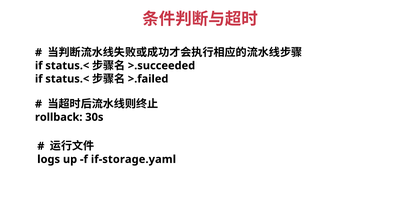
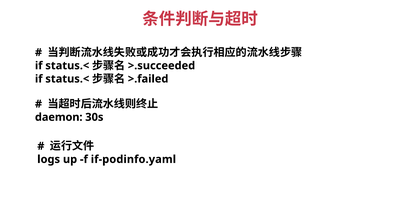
rollback: rollback -> daemon
if-storage.yaml: if-storage.yaml -> if-podinfo.yaml
